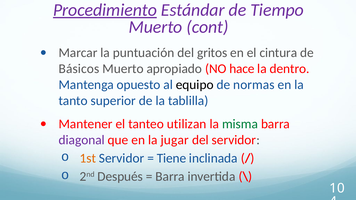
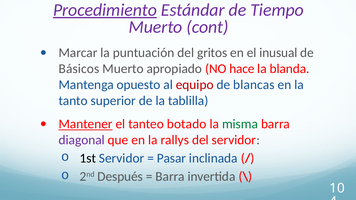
cintura: cintura -> inusual
dentro: dentro -> blanda
equipo colour: black -> red
normas: normas -> blancas
Mantener underline: none -> present
utilizan: utilizan -> botado
jugar: jugar -> rallys
1st colour: orange -> black
Tiene: Tiene -> Pasar
